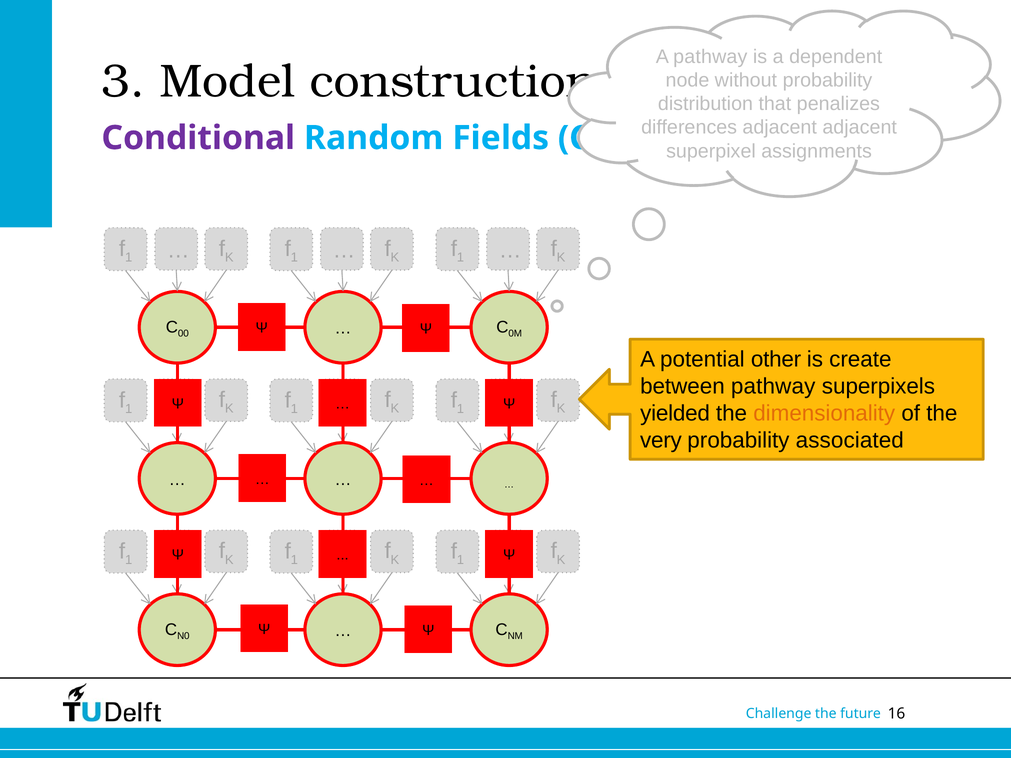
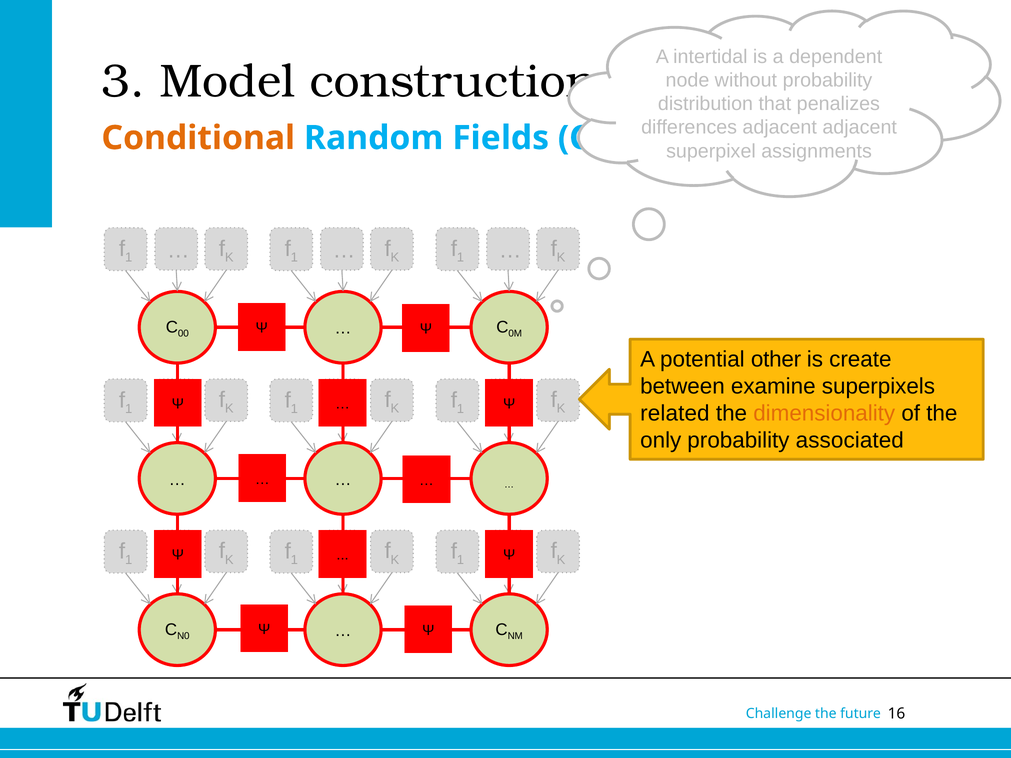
A pathway: pathway -> intertidal
Conditional colour: purple -> orange
between pathway: pathway -> examine
yielded: yielded -> related
very: very -> only
